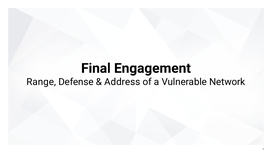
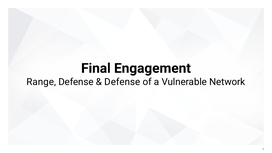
Address at (122, 82): Address -> Defense
